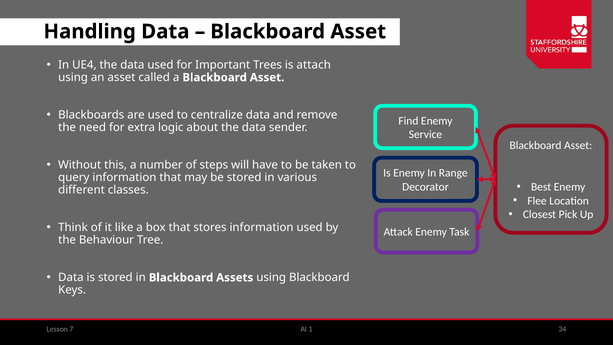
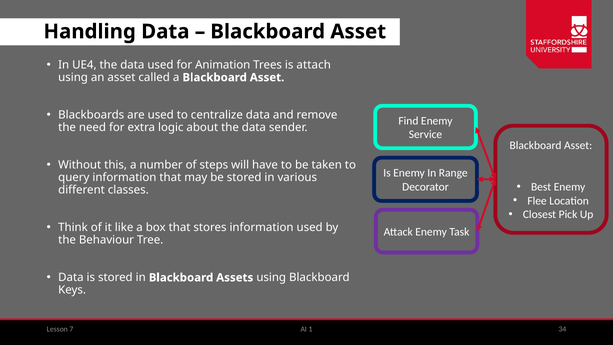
Important: Important -> Animation
